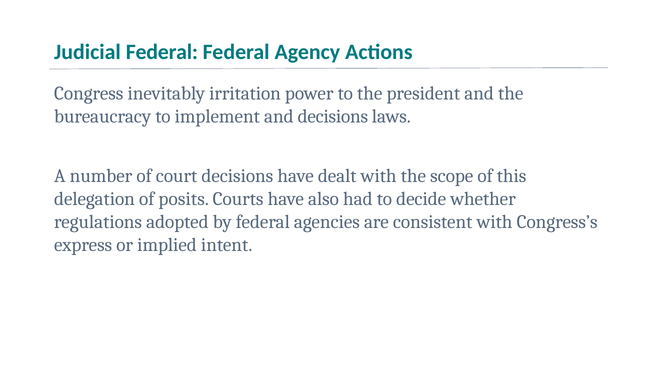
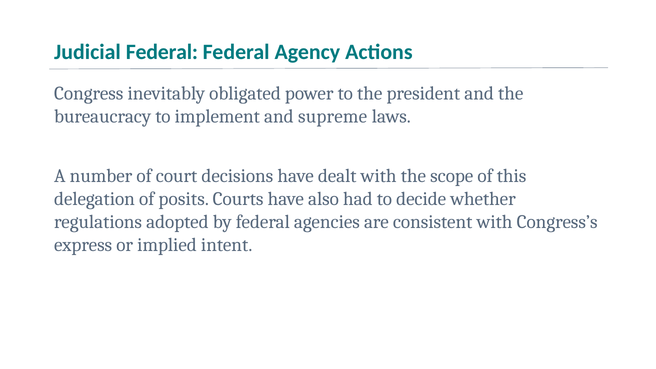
irritation: irritation -> obligated
and decisions: decisions -> supreme
